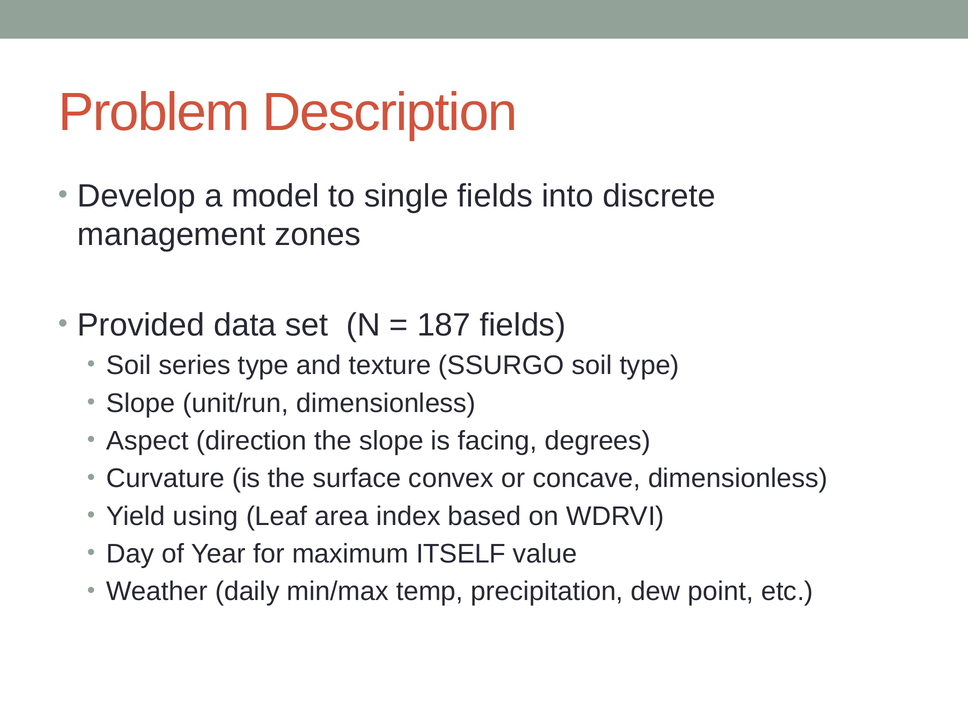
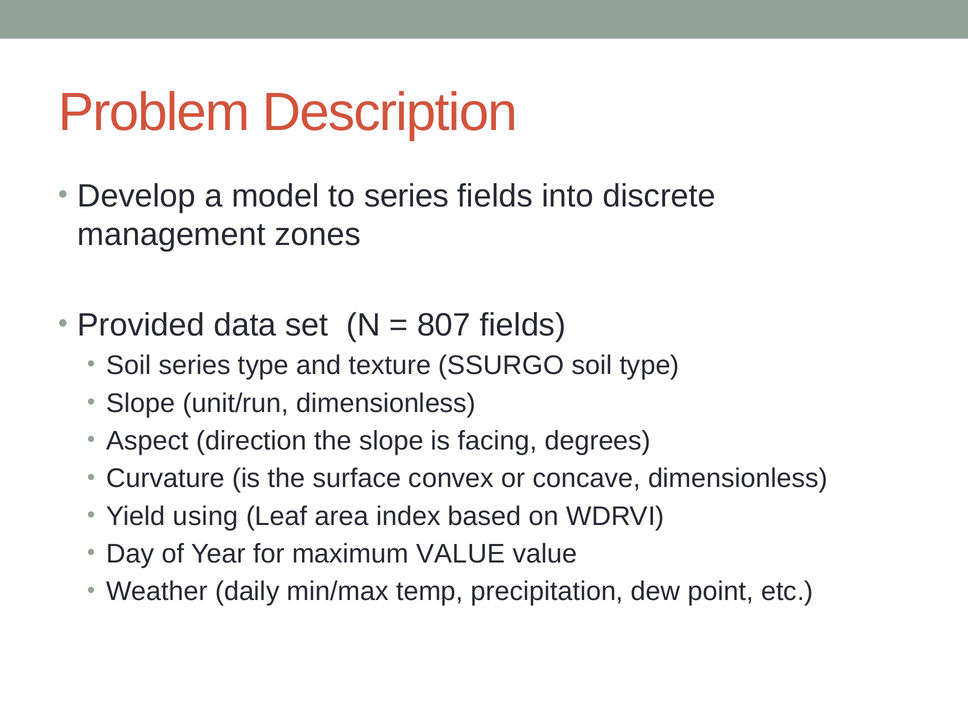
to single: single -> series
187: 187 -> 807
maximum ITSELF: ITSELF -> VALUE
